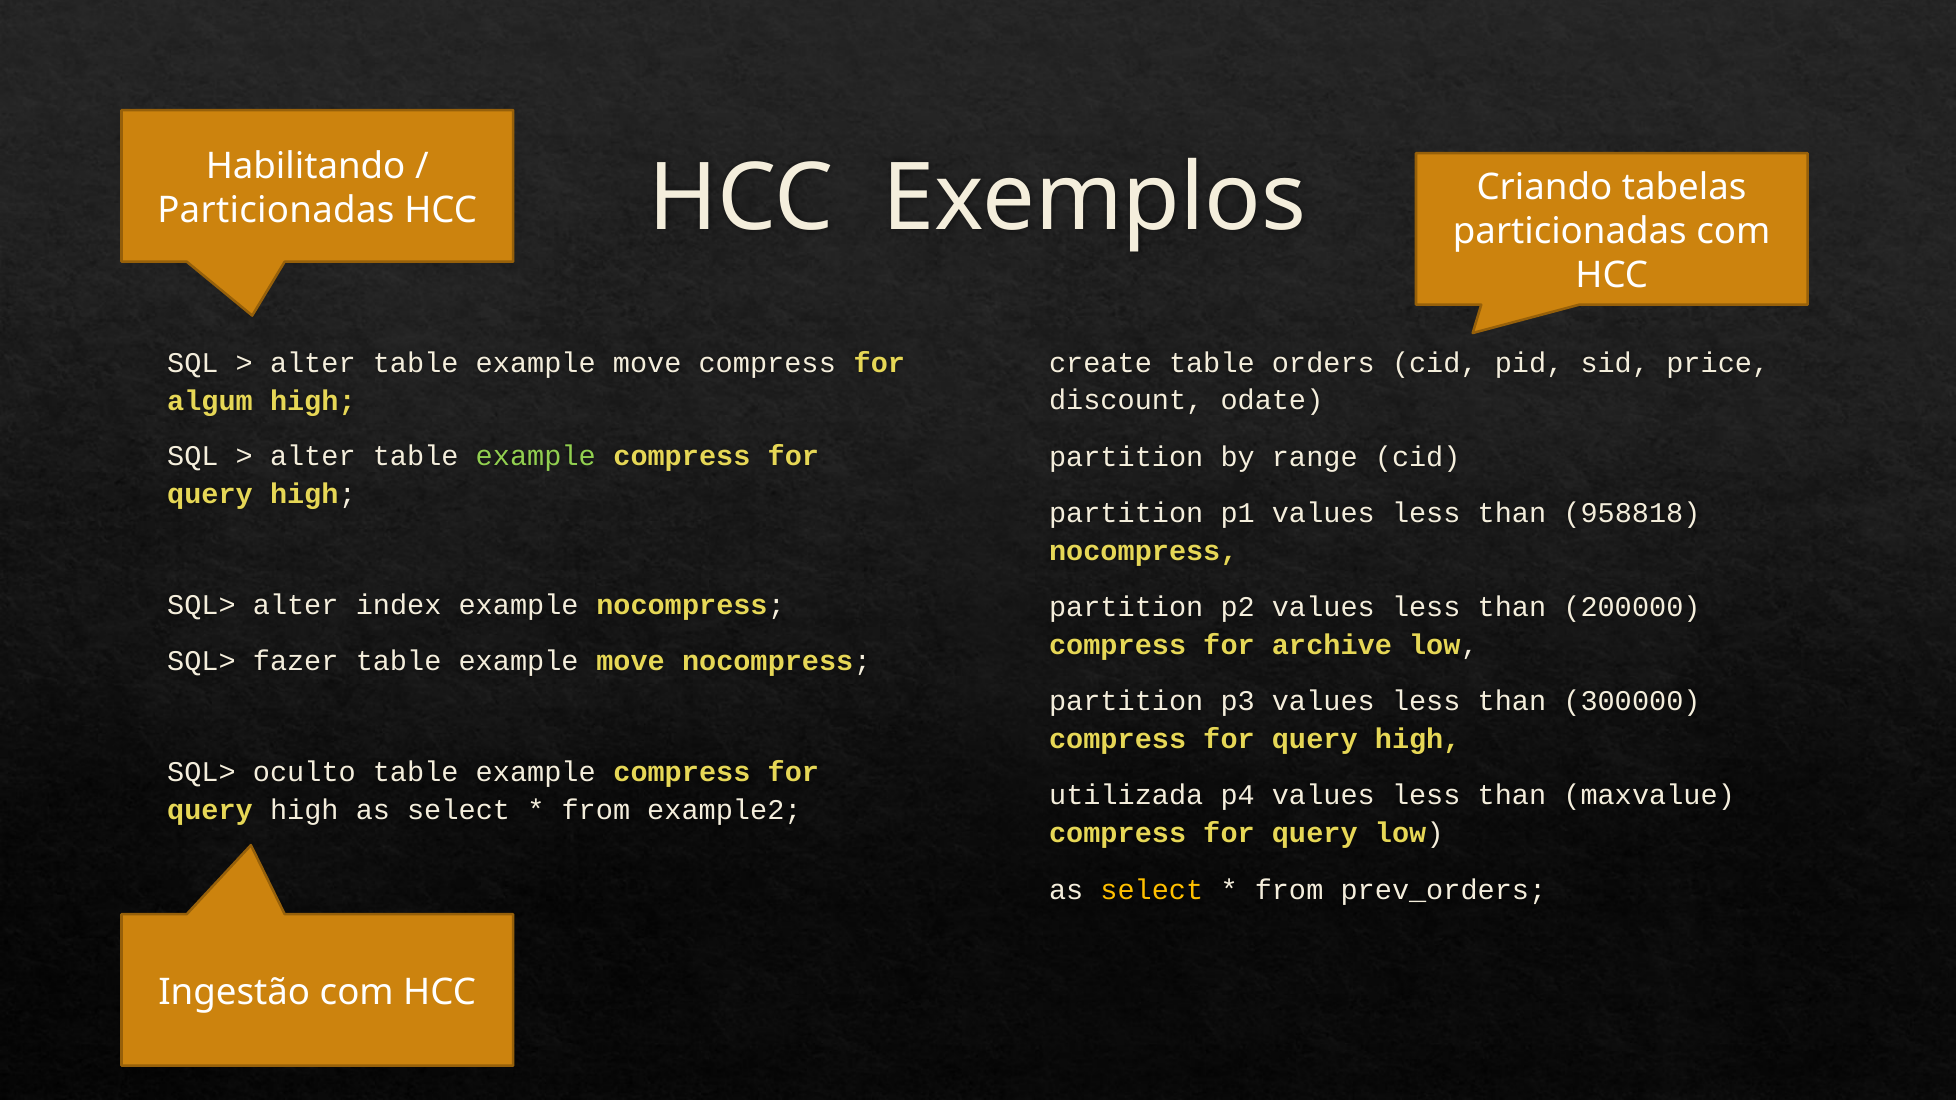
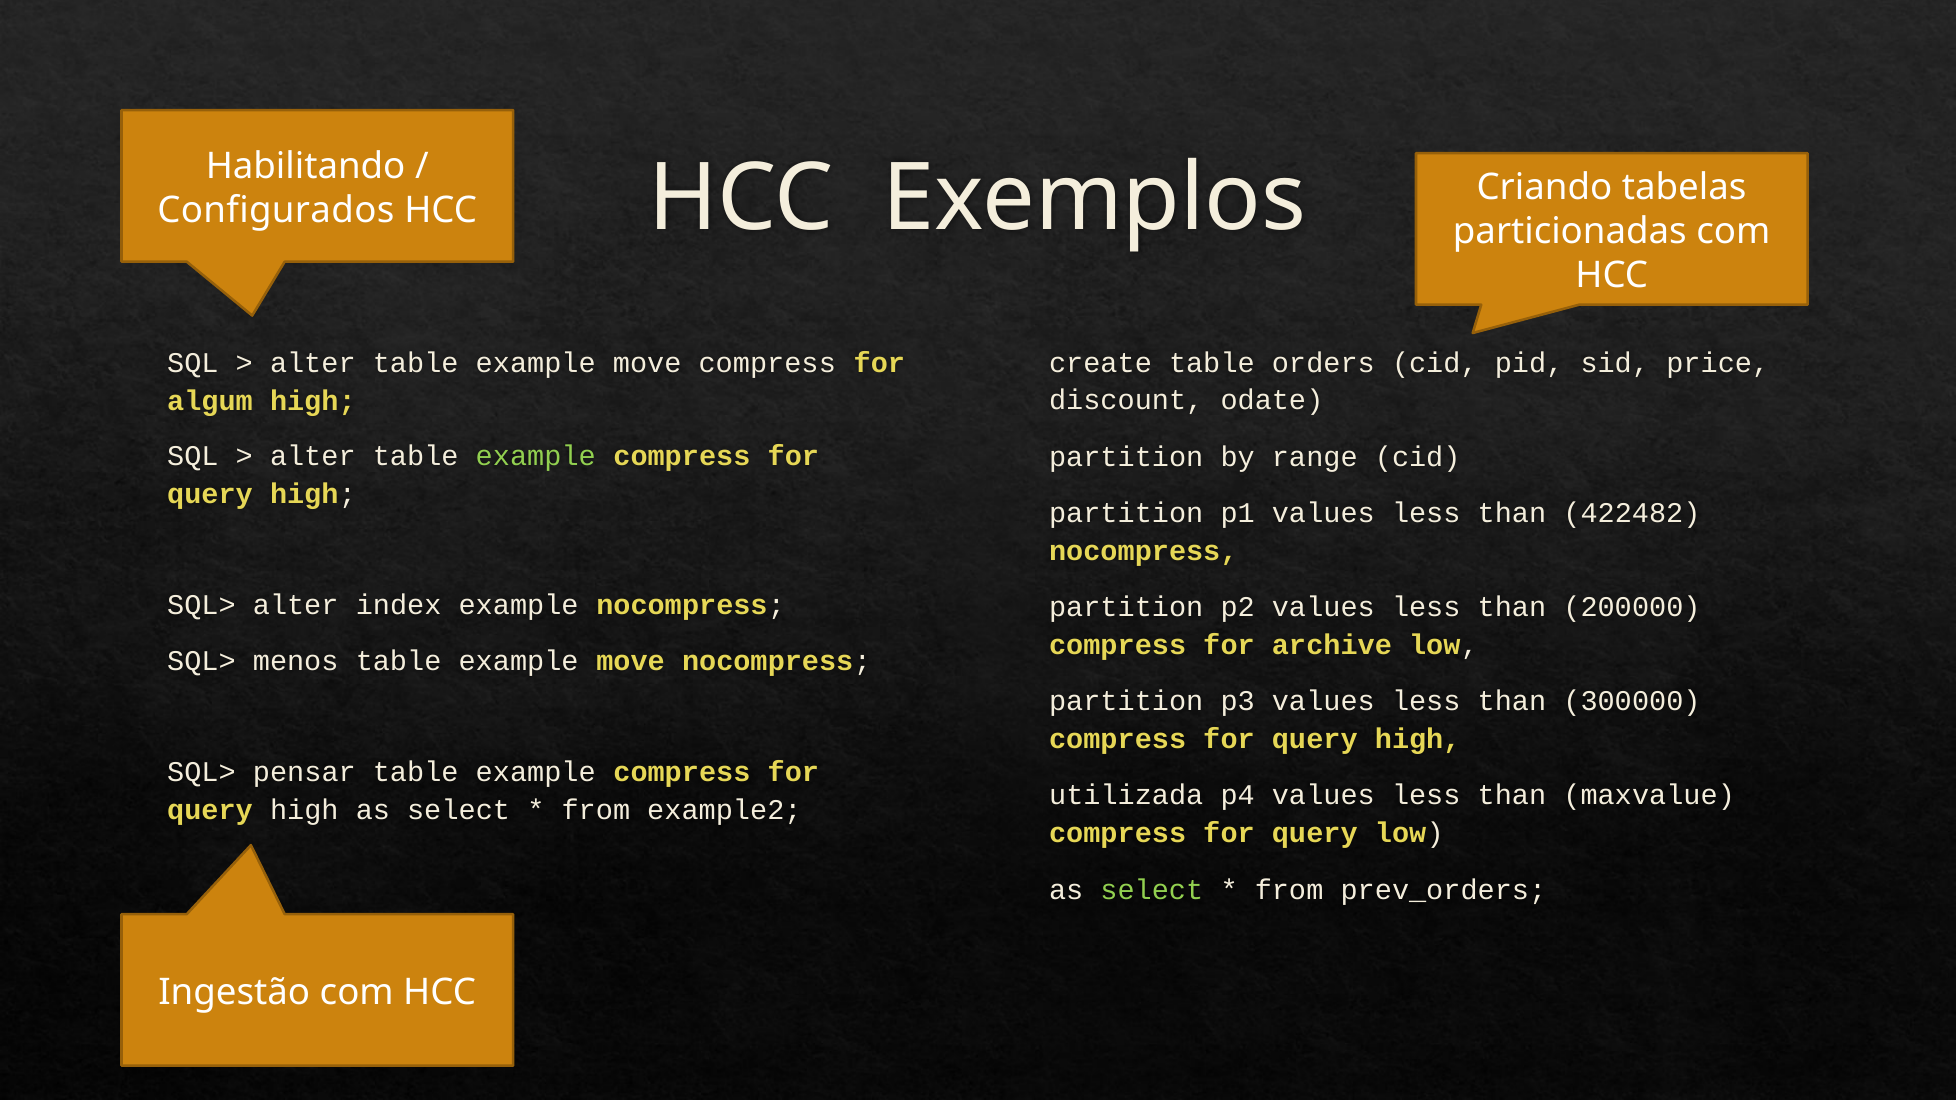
Particionadas at (276, 210): Particionadas -> Configurados
958818: 958818 -> 422482
fazer: fazer -> menos
oculto: oculto -> pensar
select at (1152, 890) colour: yellow -> light green
